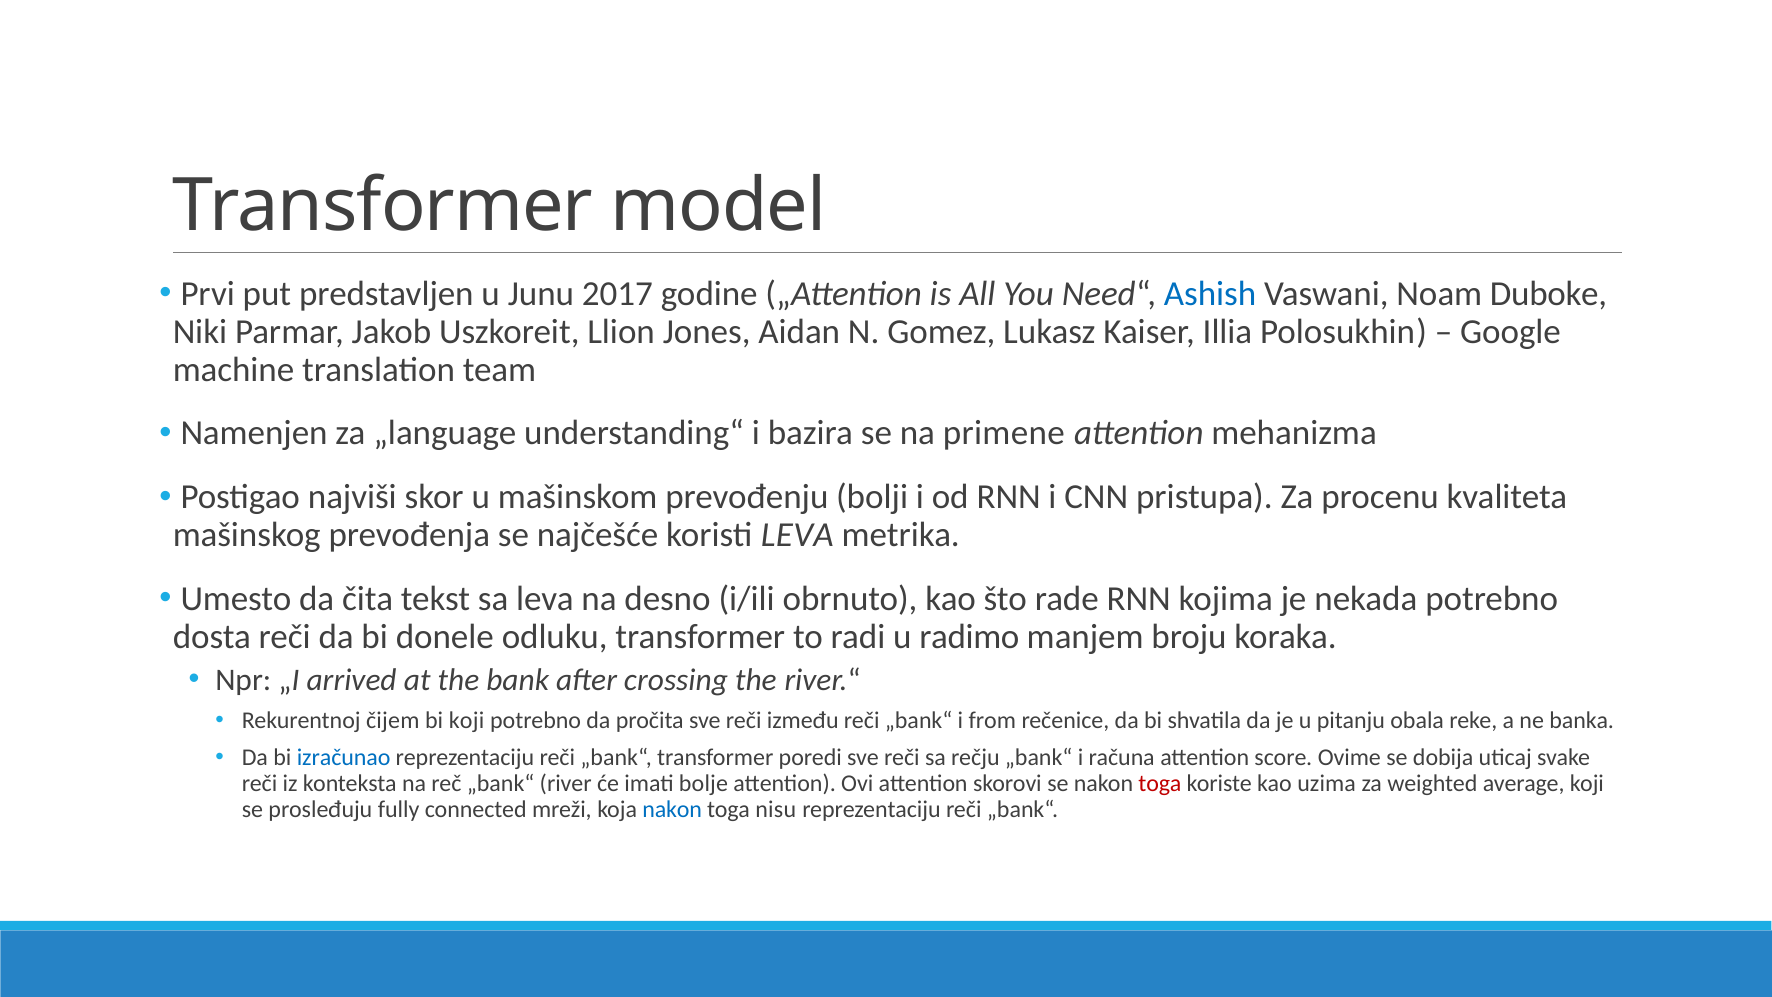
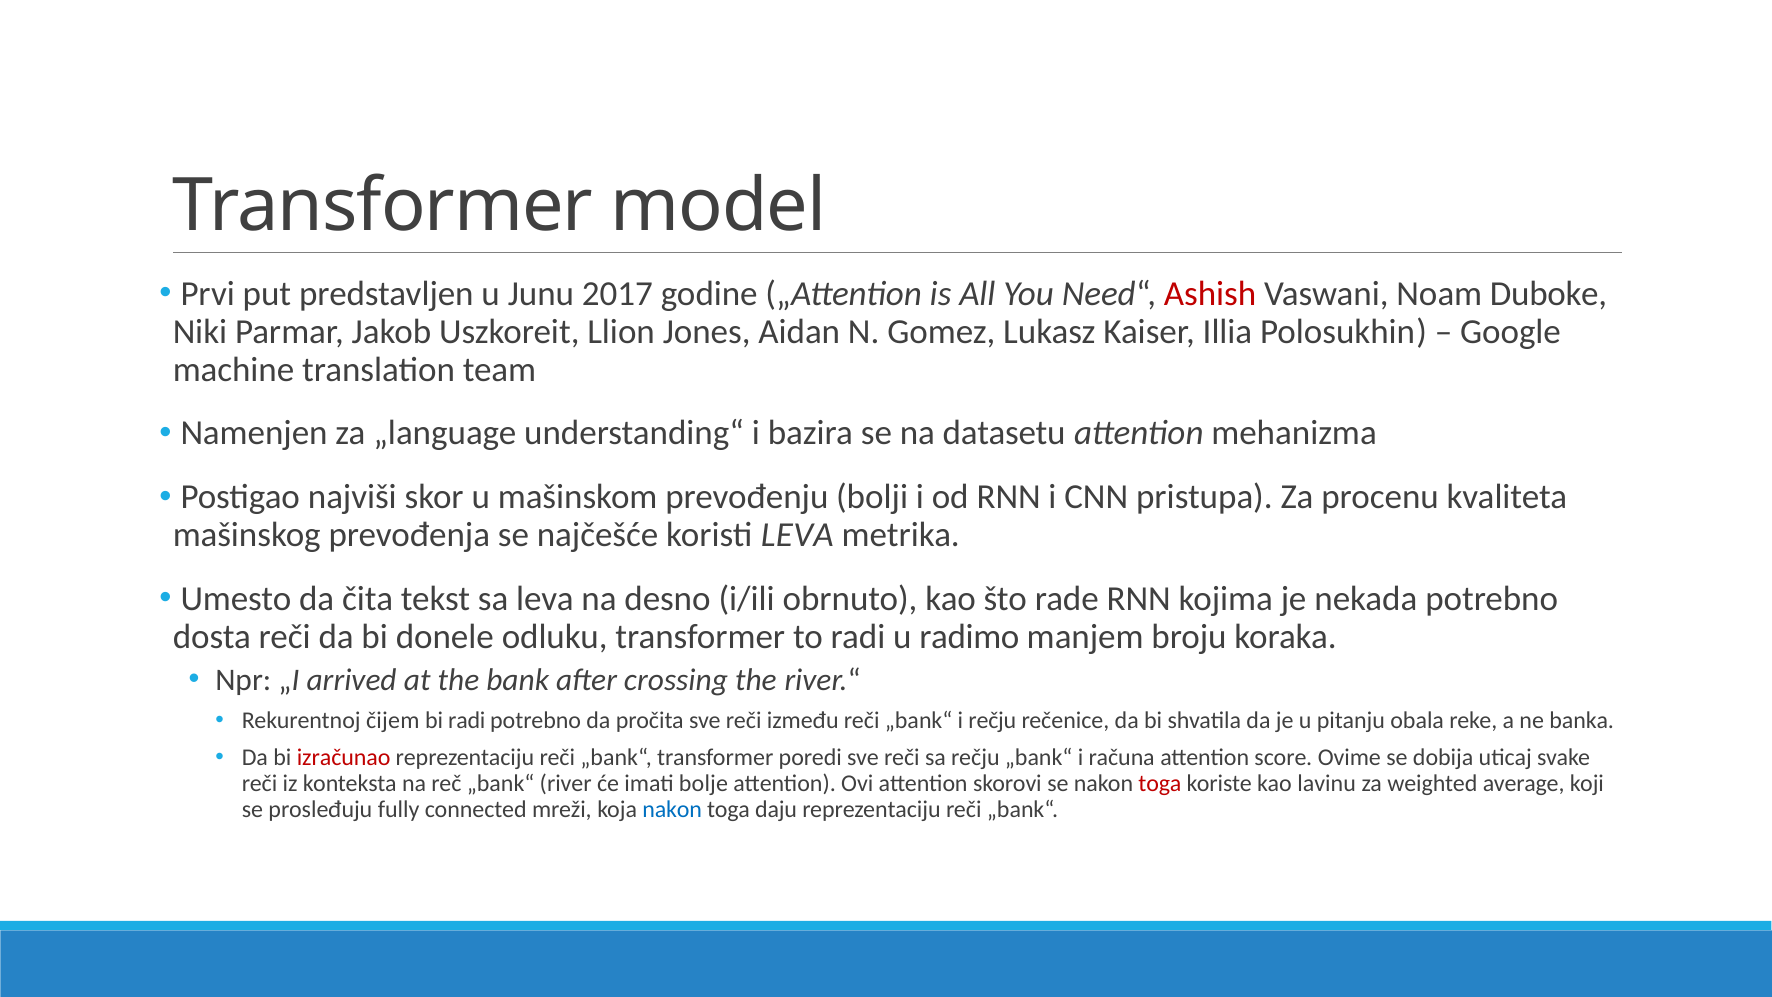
Ashish colour: blue -> red
primene: primene -> datasetu
bi koji: koji -> radi
i from: from -> rečju
izračunao colour: blue -> red
uzima: uzima -> lavinu
nisu: nisu -> daju
